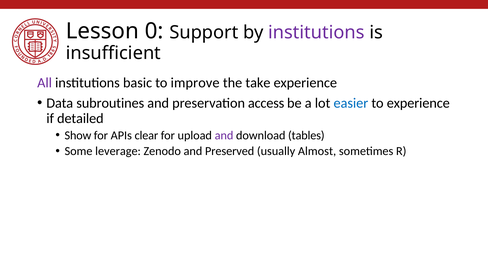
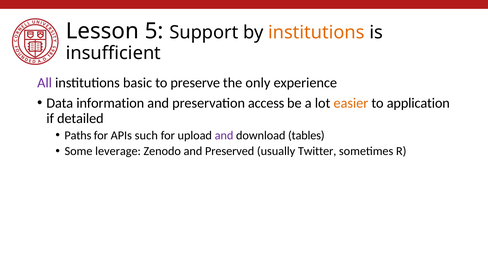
0: 0 -> 5
institutions at (316, 32) colour: purple -> orange
improve: improve -> preserve
take: take -> only
subroutines: subroutines -> information
easier colour: blue -> orange
to experience: experience -> application
Show: Show -> Paths
clear: clear -> such
Almost: Almost -> Twitter
